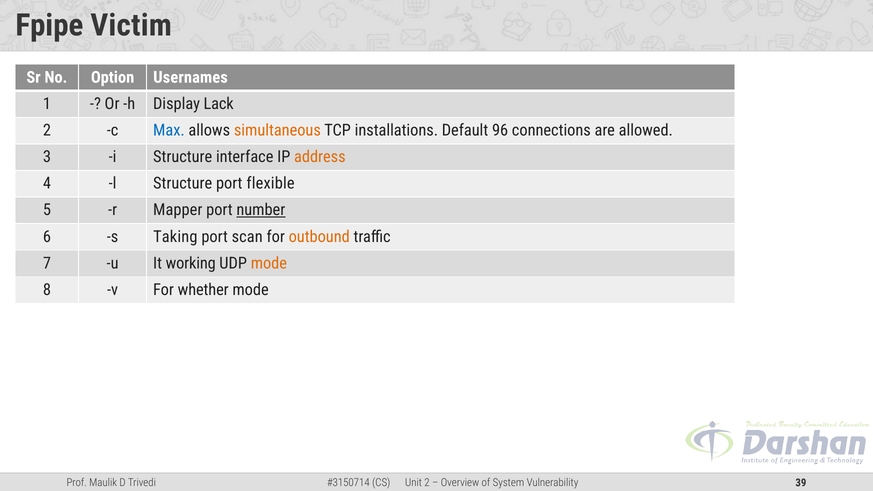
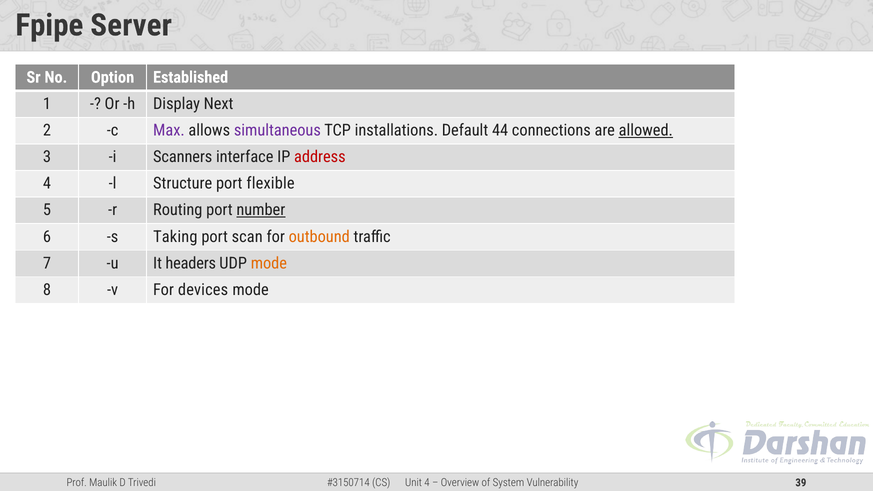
Victim: Victim -> Server
Usernames: Usernames -> Established
Lack: Lack -> Next
Max colour: blue -> purple
simultaneous colour: orange -> purple
96: 96 -> 44
allowed underline: none -> present
i Structure: Structure -> Scanners
address colour: orange -> red
Mapper: Mapper -> Routing
working: working -> headers
whether: whether -> devices
2 at (427, 483): 2 -> 4
